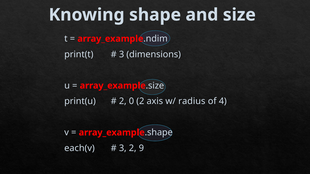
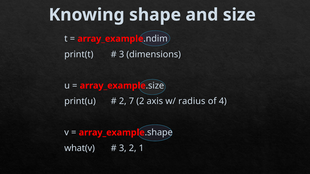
0: 0 -> 7
each(v: each(v -> what(v
9: 9 -> 1
